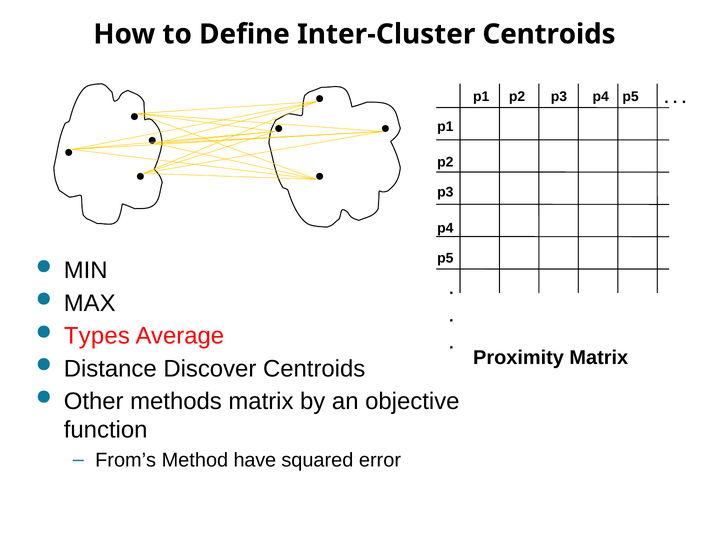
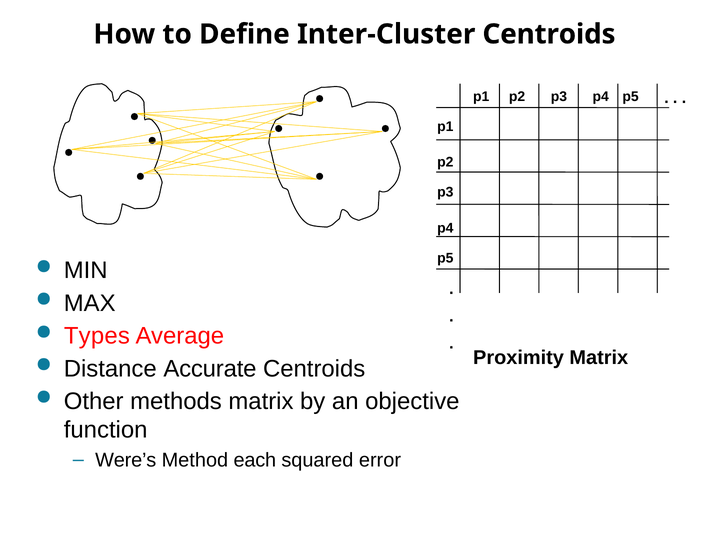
Discover: Discover -> Accurate
From’s: From’s -> Were’s
have: have -> each
